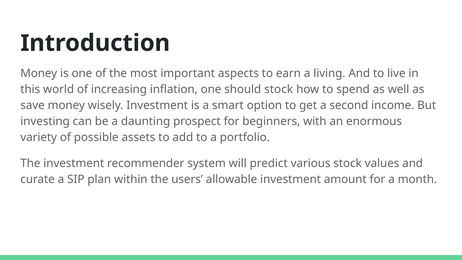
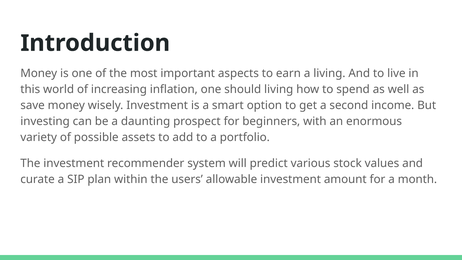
should stock: stock -> living
